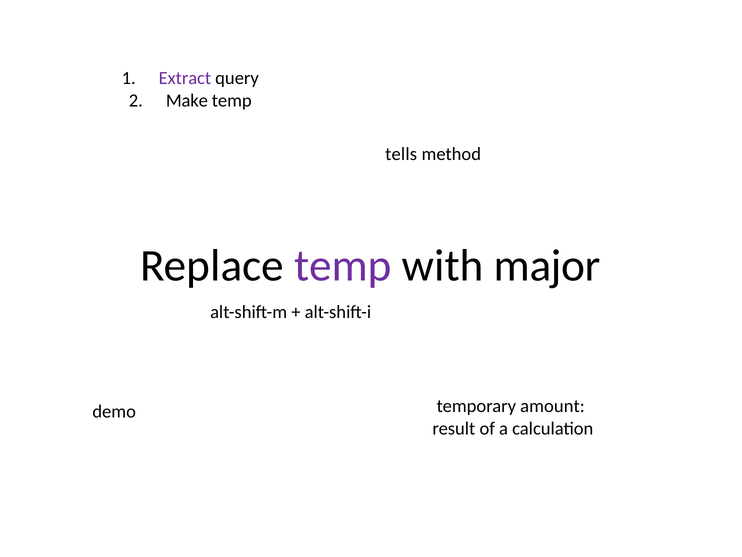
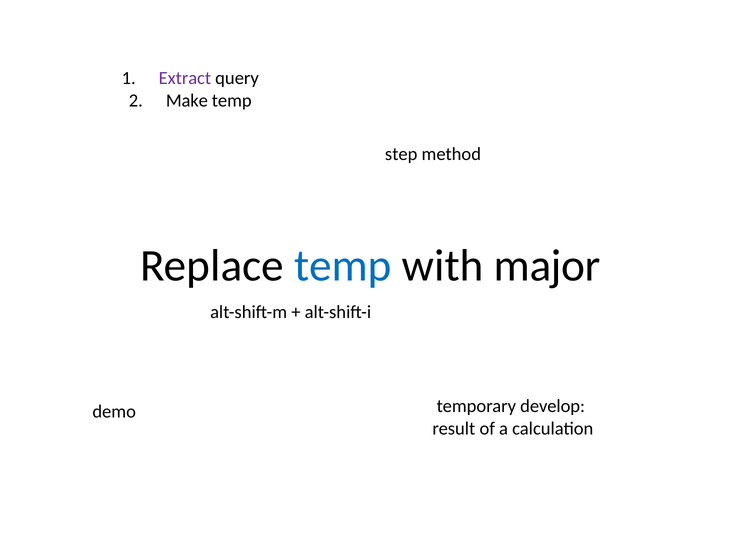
tells: tells -> step
temp at (343, 266) colour: purple -> blue
amount: amount -> develop
